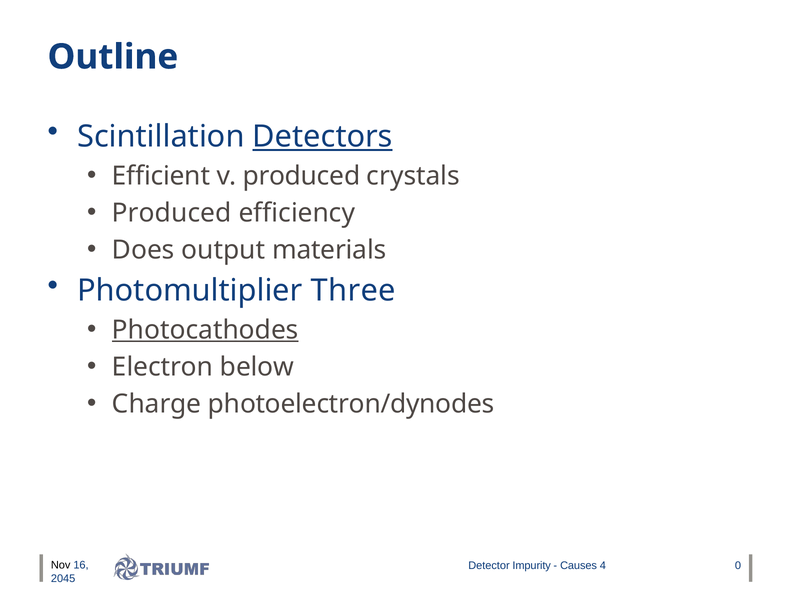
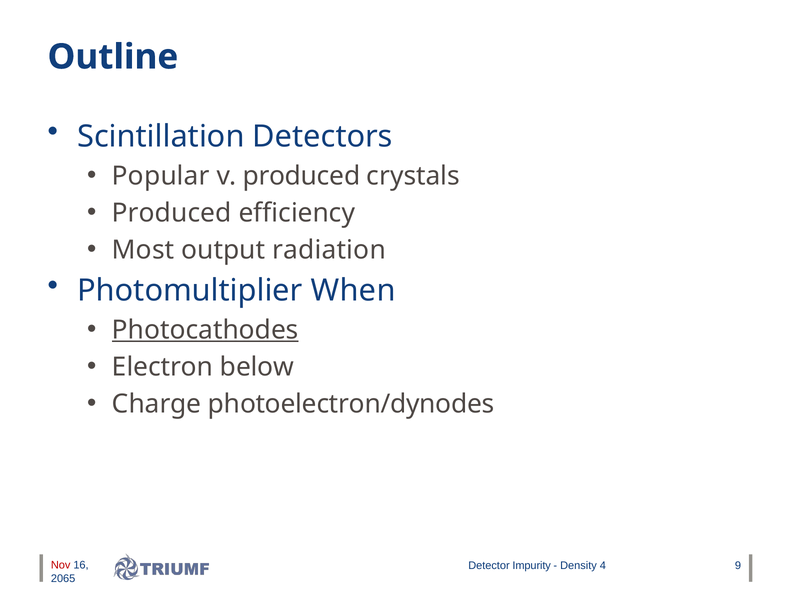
Detectors underline: present -> none
Efficient: Efficient -> Popular
Does: Does -> Most
materials: materials -> radiation
Three: Three -> When
Nov colour: black -> red
Causes: Causes -> Density
0: 0 -> 9
2045: 2045 -> 2065
